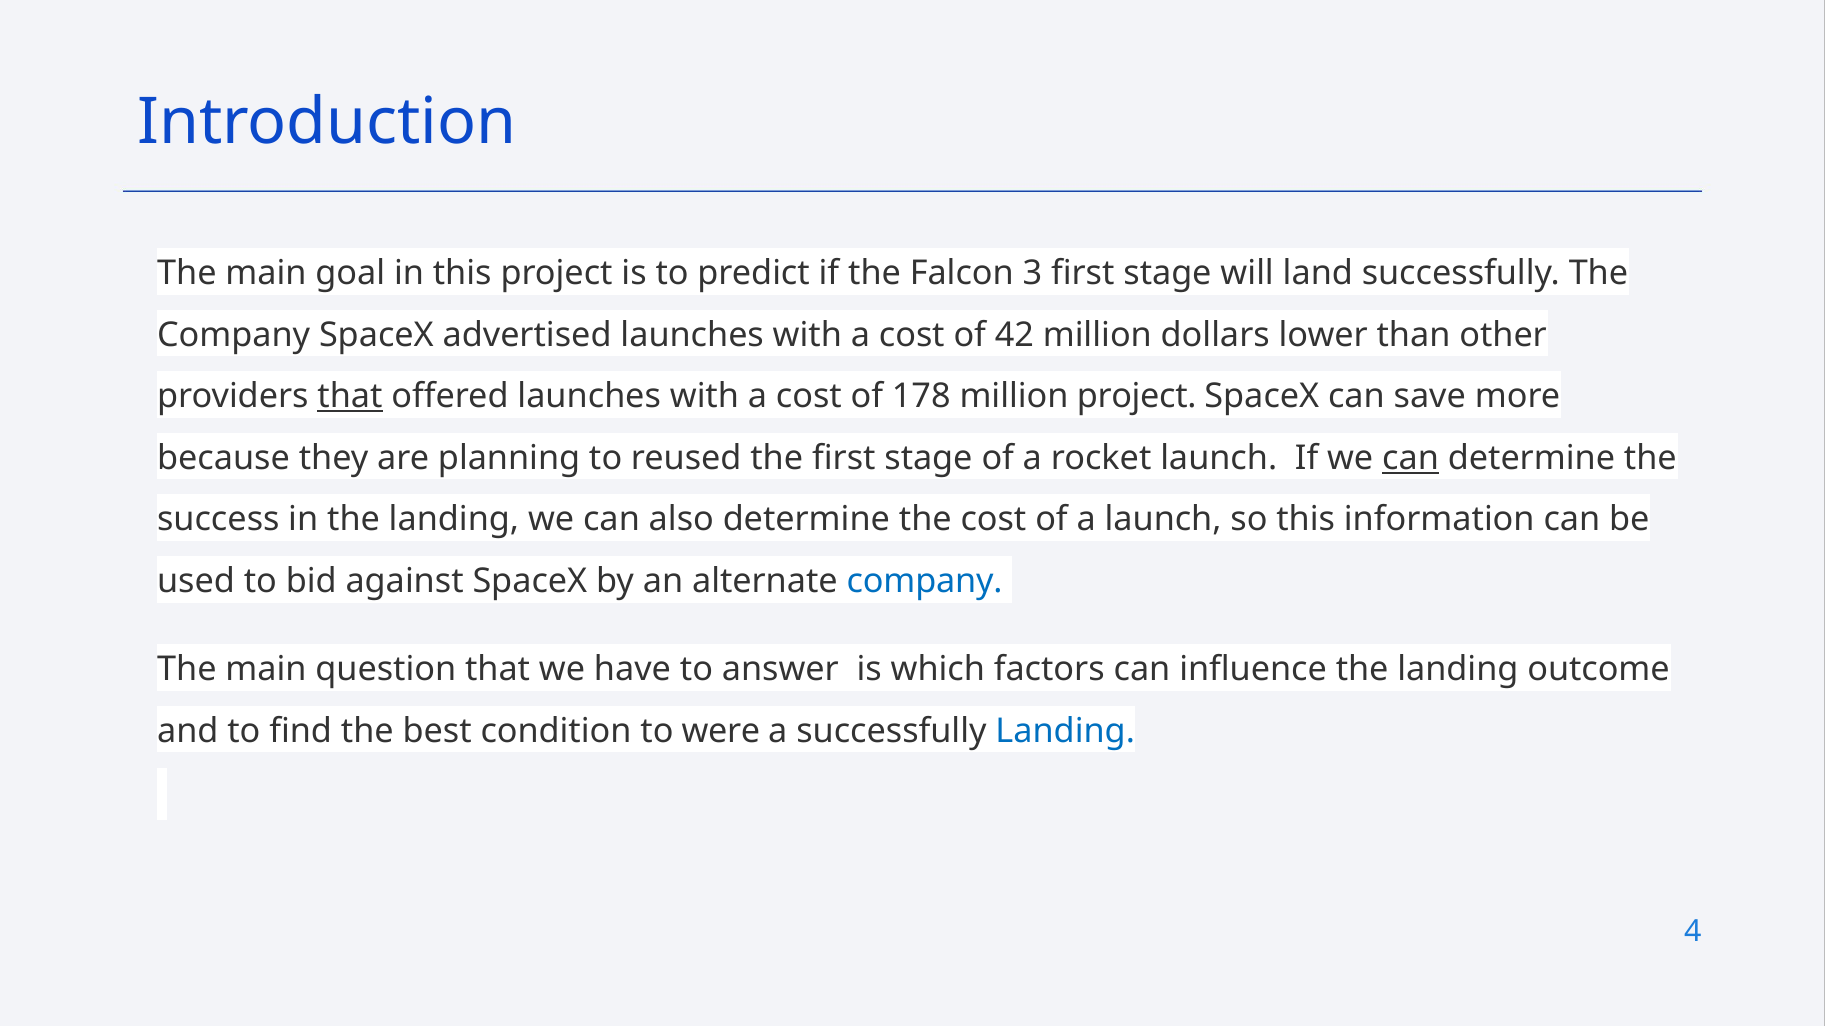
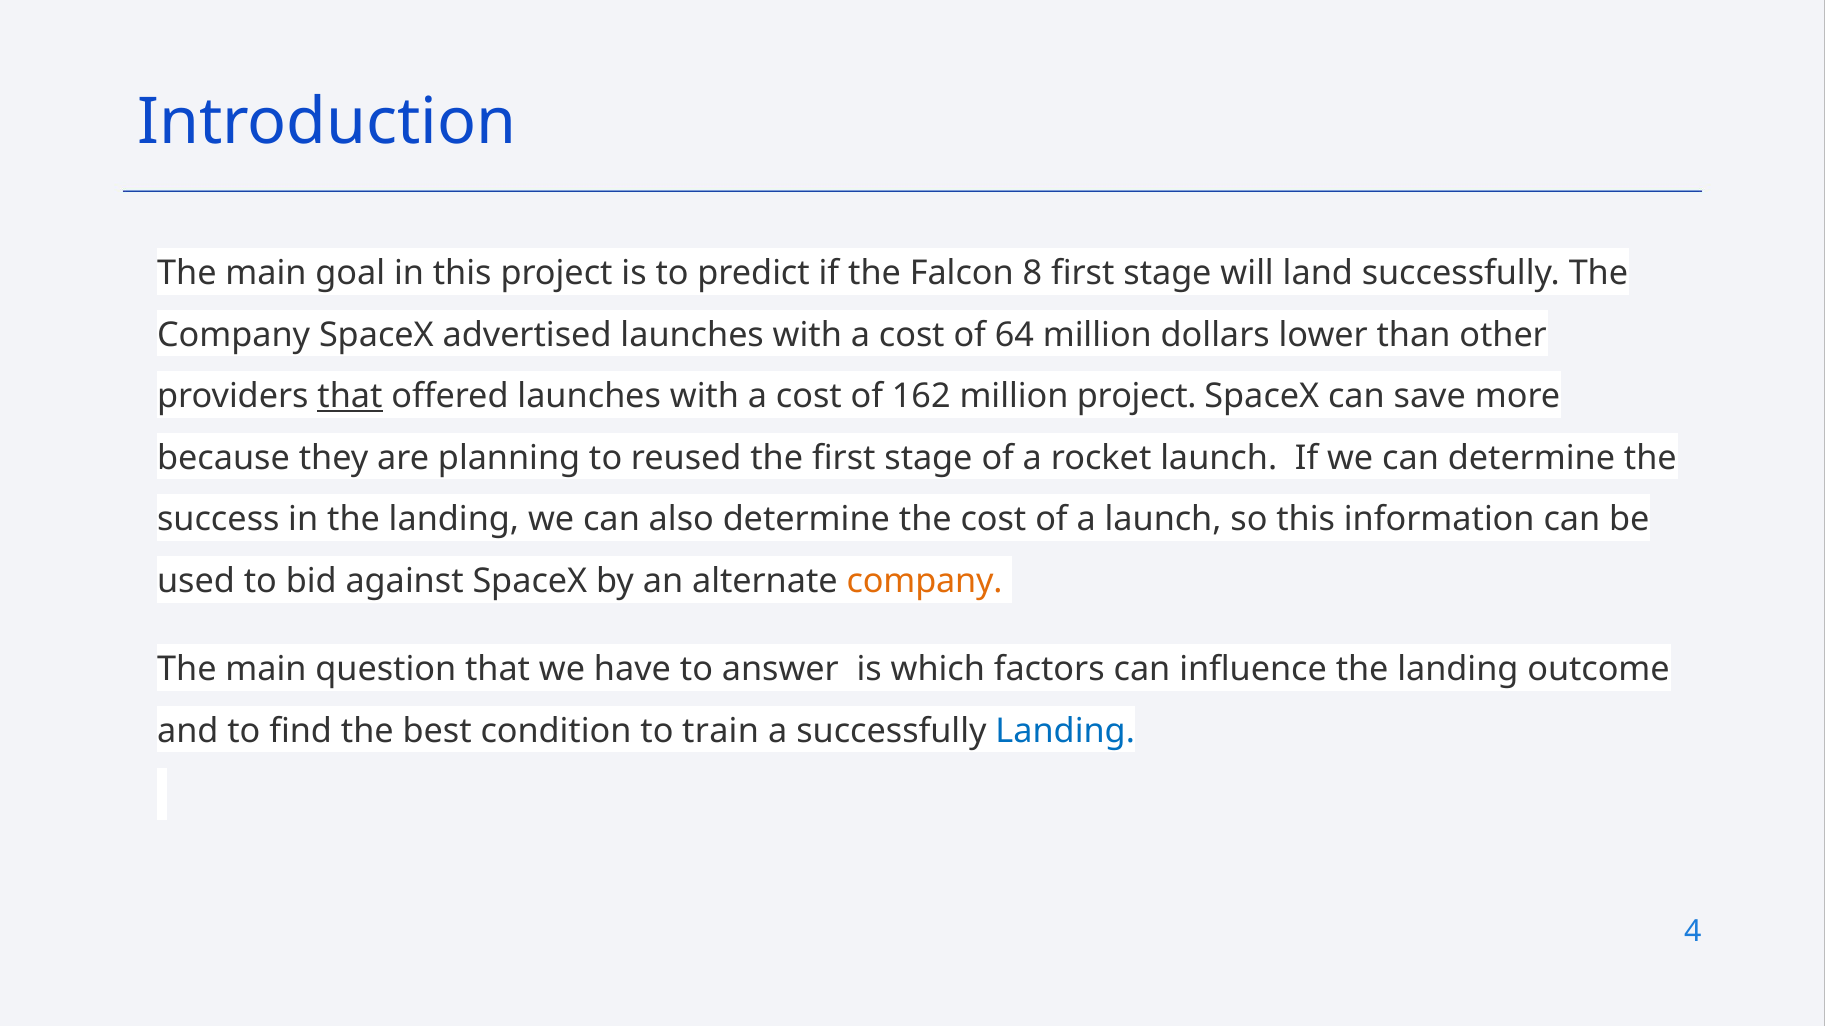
3: 3 -> 8
42: 42 -> 64
178: 178 -> 162
can at (1411, 458) underline: present -> none
company at (925, 581) colour: blue -> orange
were: were -> train
